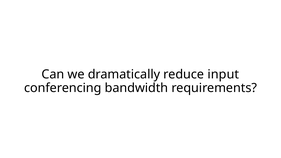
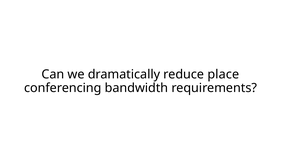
input: input -> place
